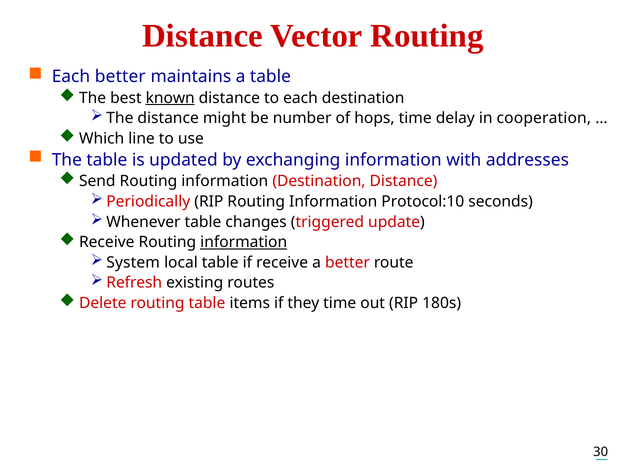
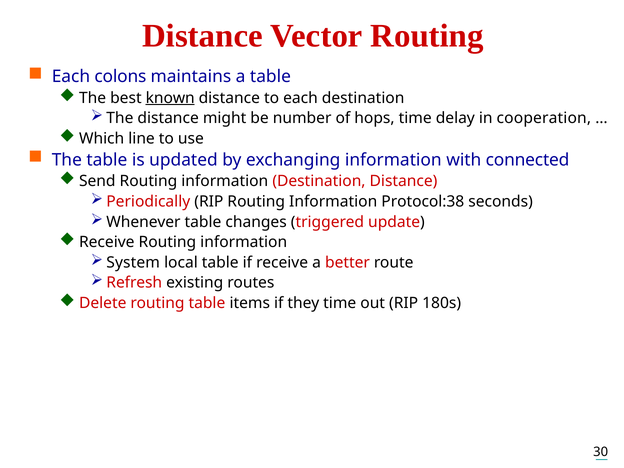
Each better: better -> colons
addresses: addresses -> connected
Protocol:10: Protocol:10 -> Protocol:38
information at (244, 242) underline: present -> none
